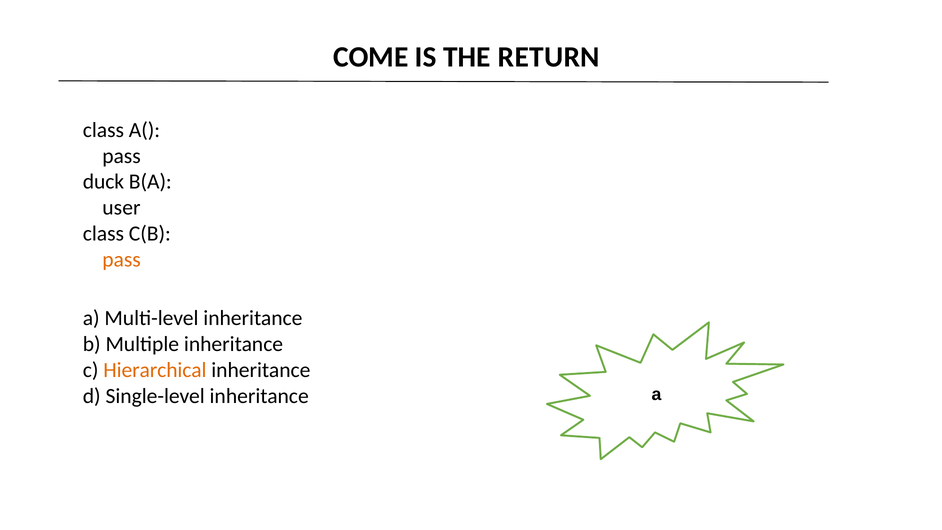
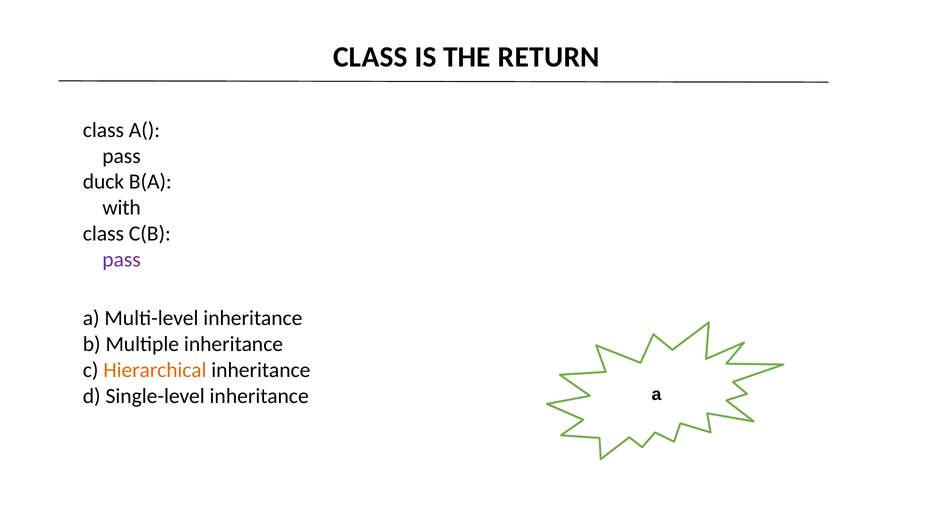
COME at (371, 57): COME -> CLASS
user: user -> with
pass at (122, 259) colour: orange -> purple
